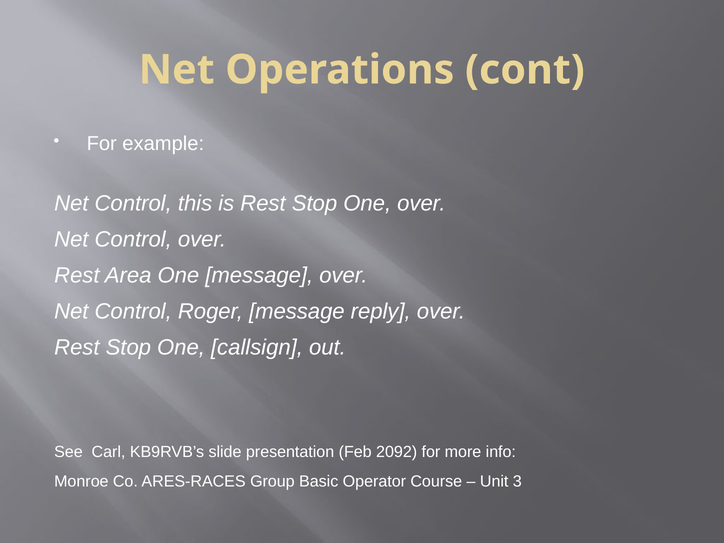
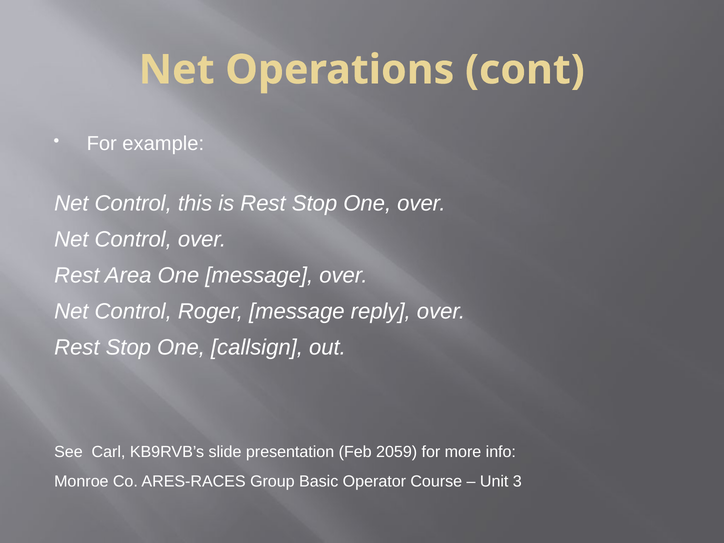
2092: 2092 -> 2059
